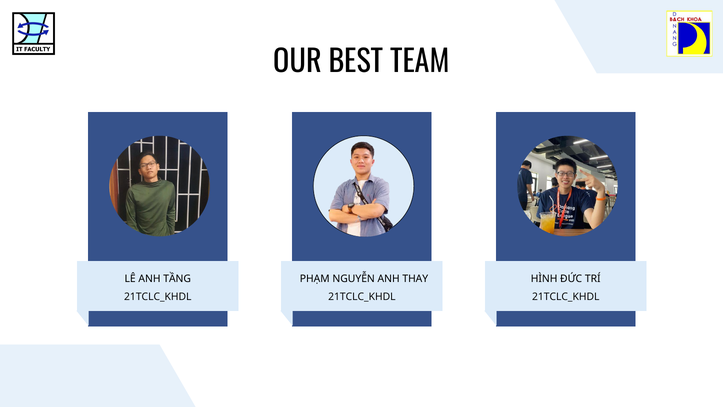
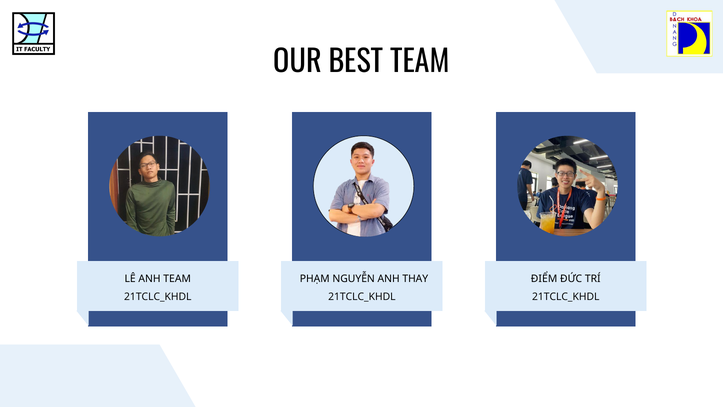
ANH TẦNG: TẦNG -> TEAM
HÌNH: HÌNH -> ĐIỂM
